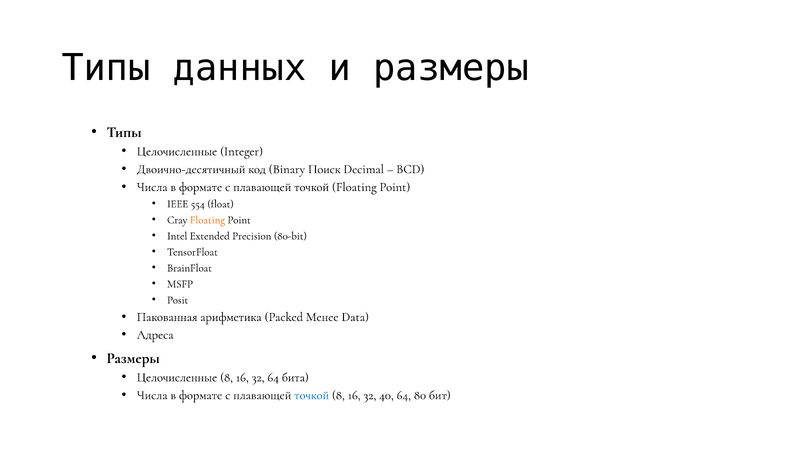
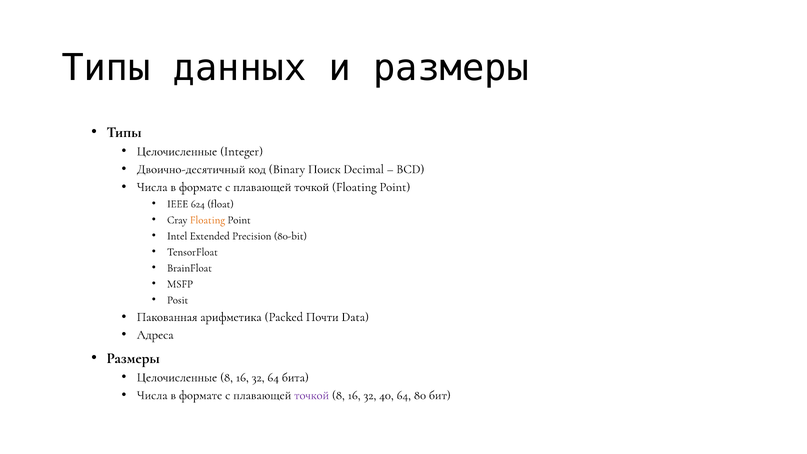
554: 554 -> 624
Менее: Менее -> Почти
точкой at (312, 395) colour: blue -> purple
